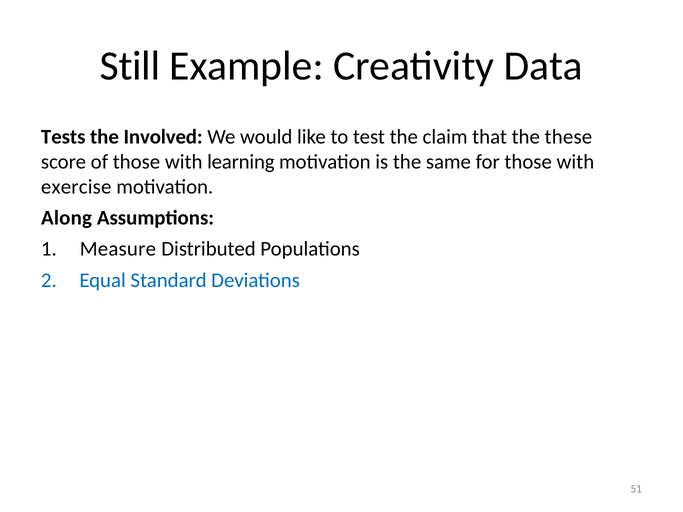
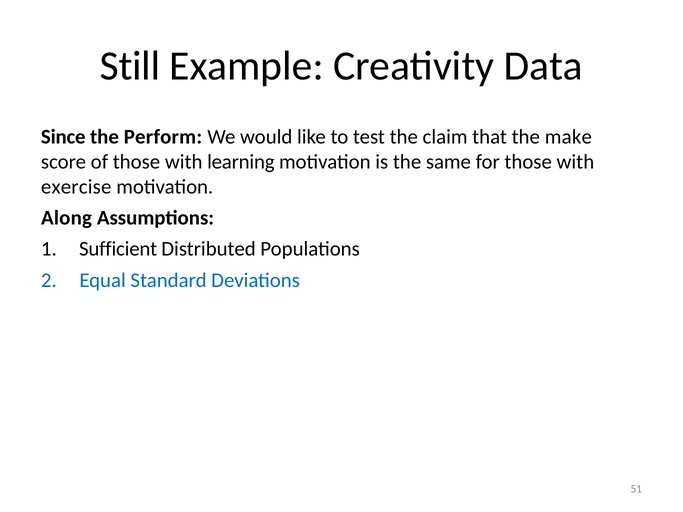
Tests: Tests -> Since
Involved: Involved -> Perform
these: these -> make
Measure: Measure -> Sufficient
